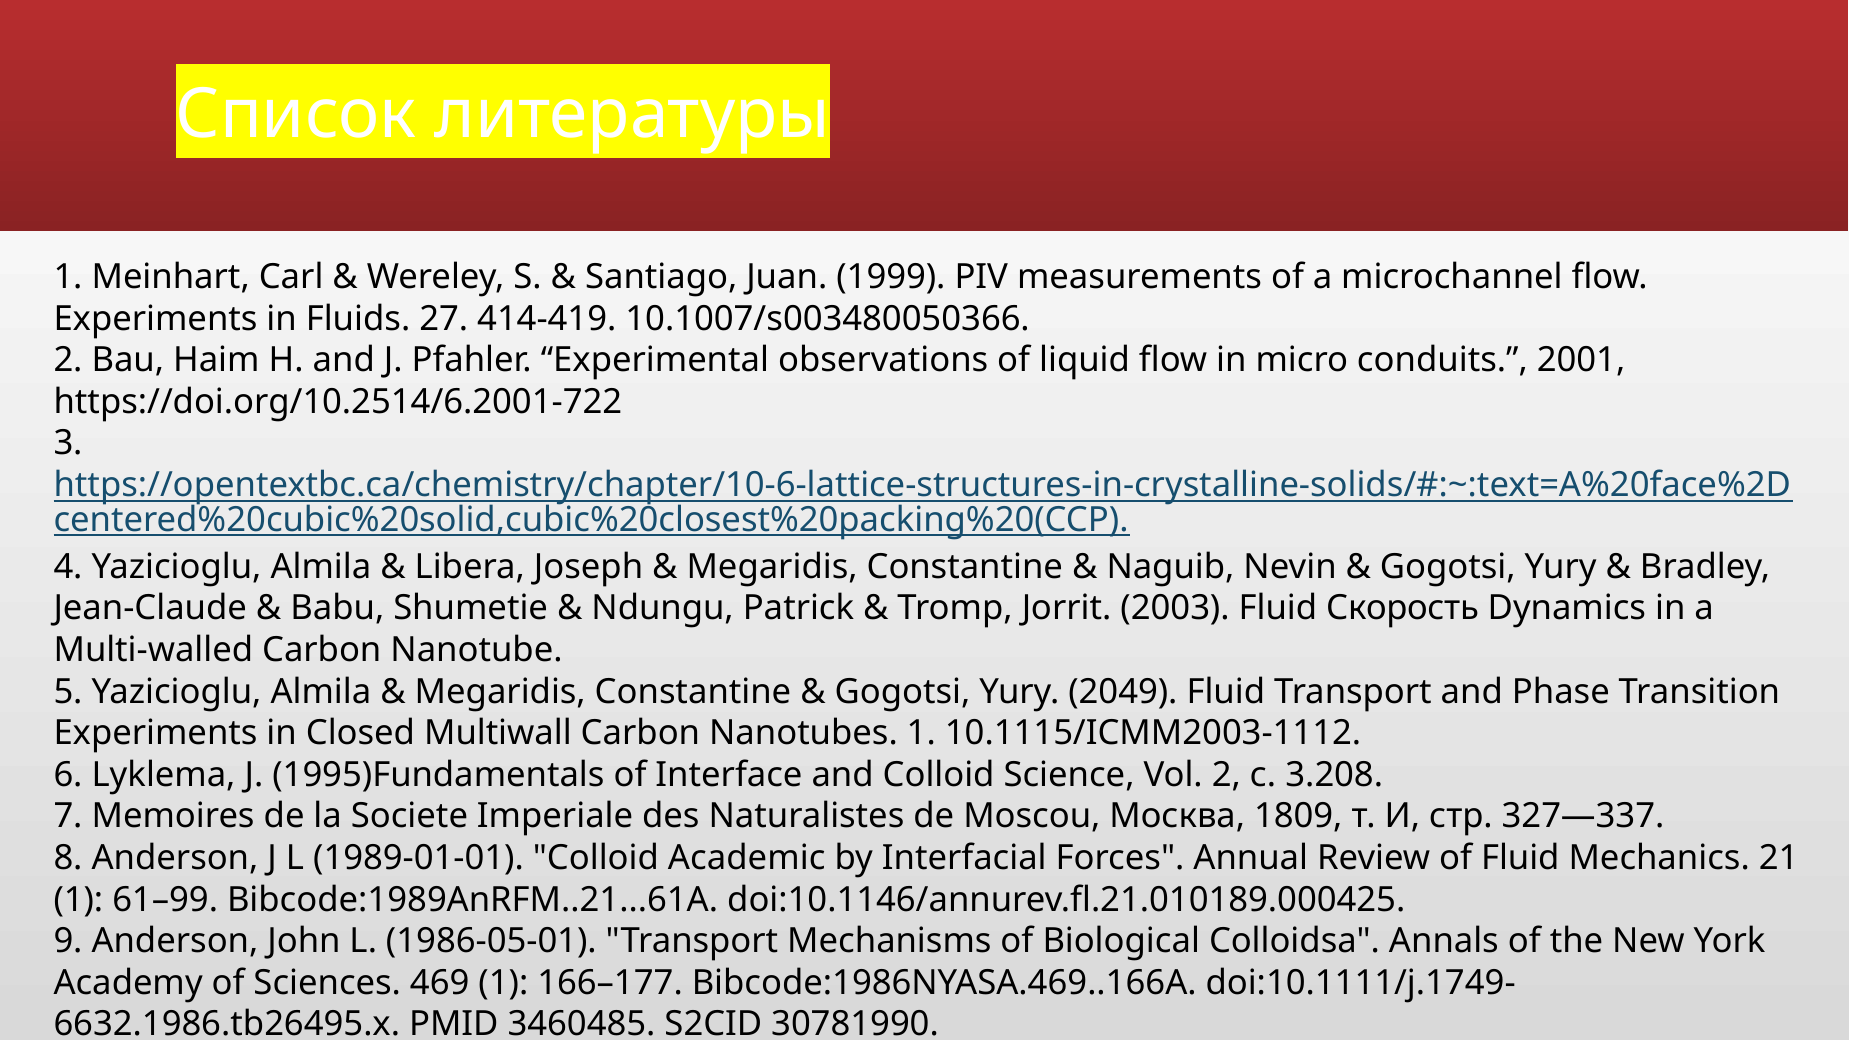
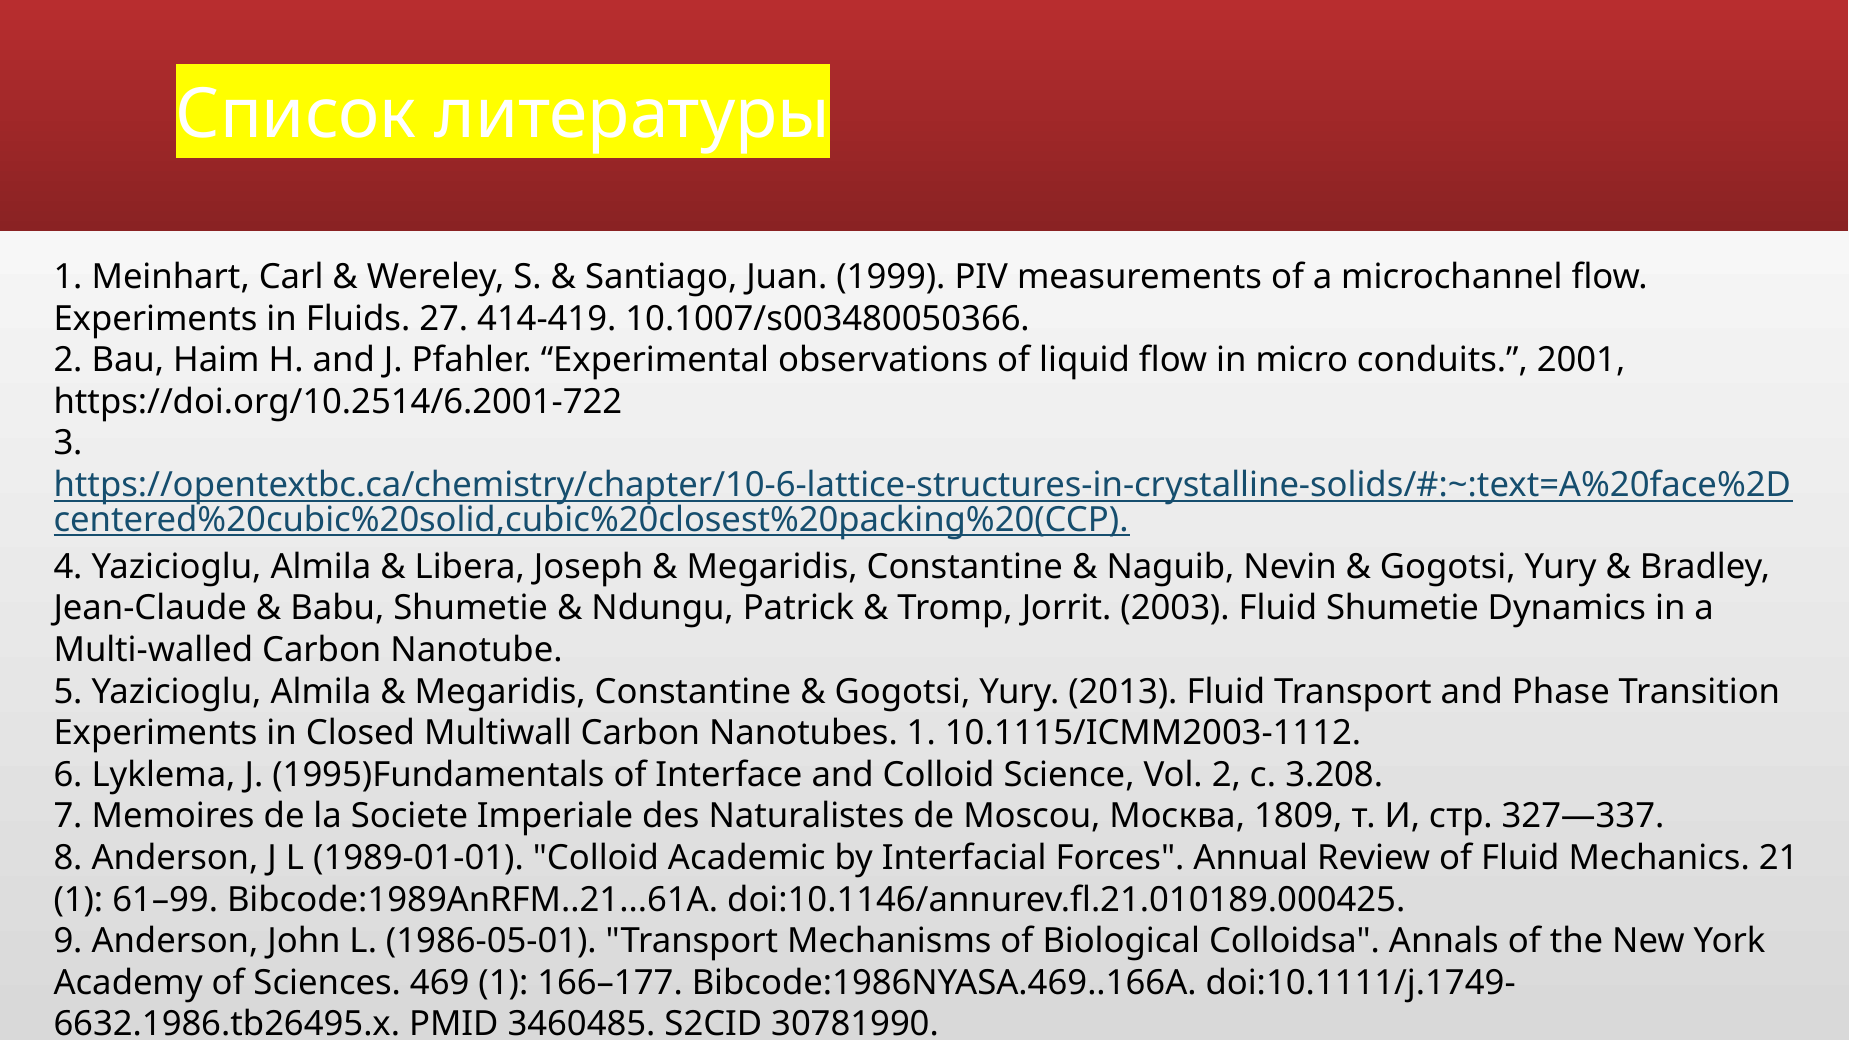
Fluid Скорость: Скорость -> Shumetie
2049: 2049 -> 2013
